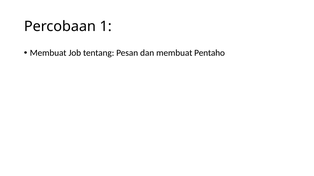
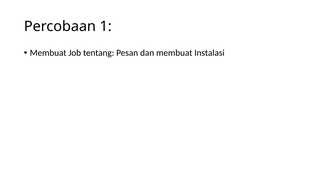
Pentaho: Pentaho -> Instalasi
